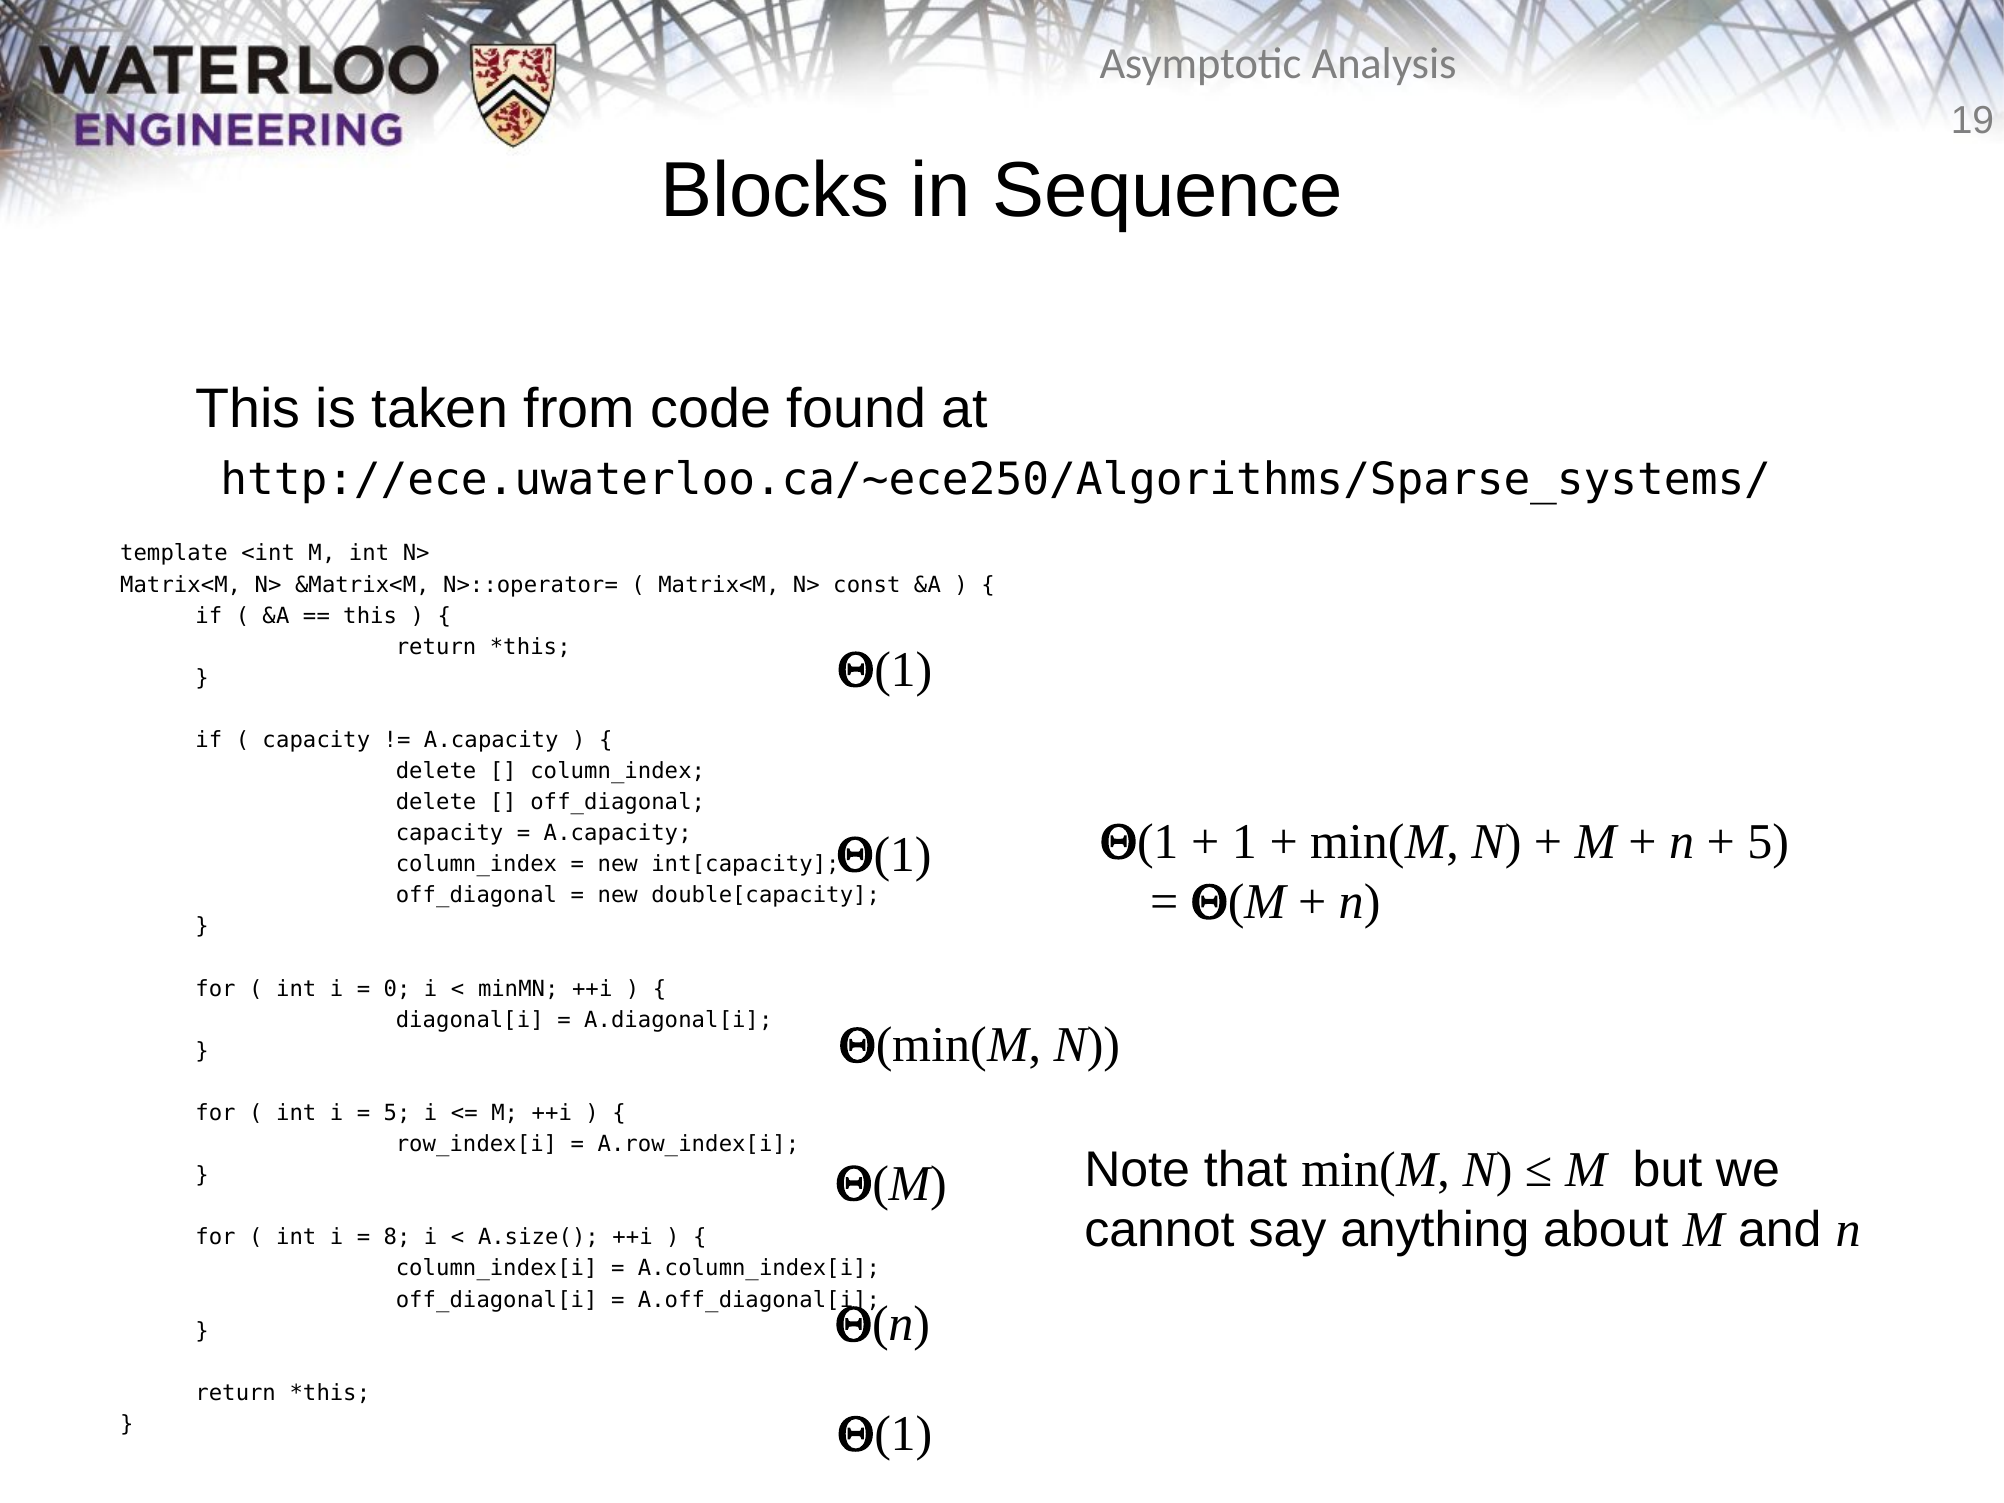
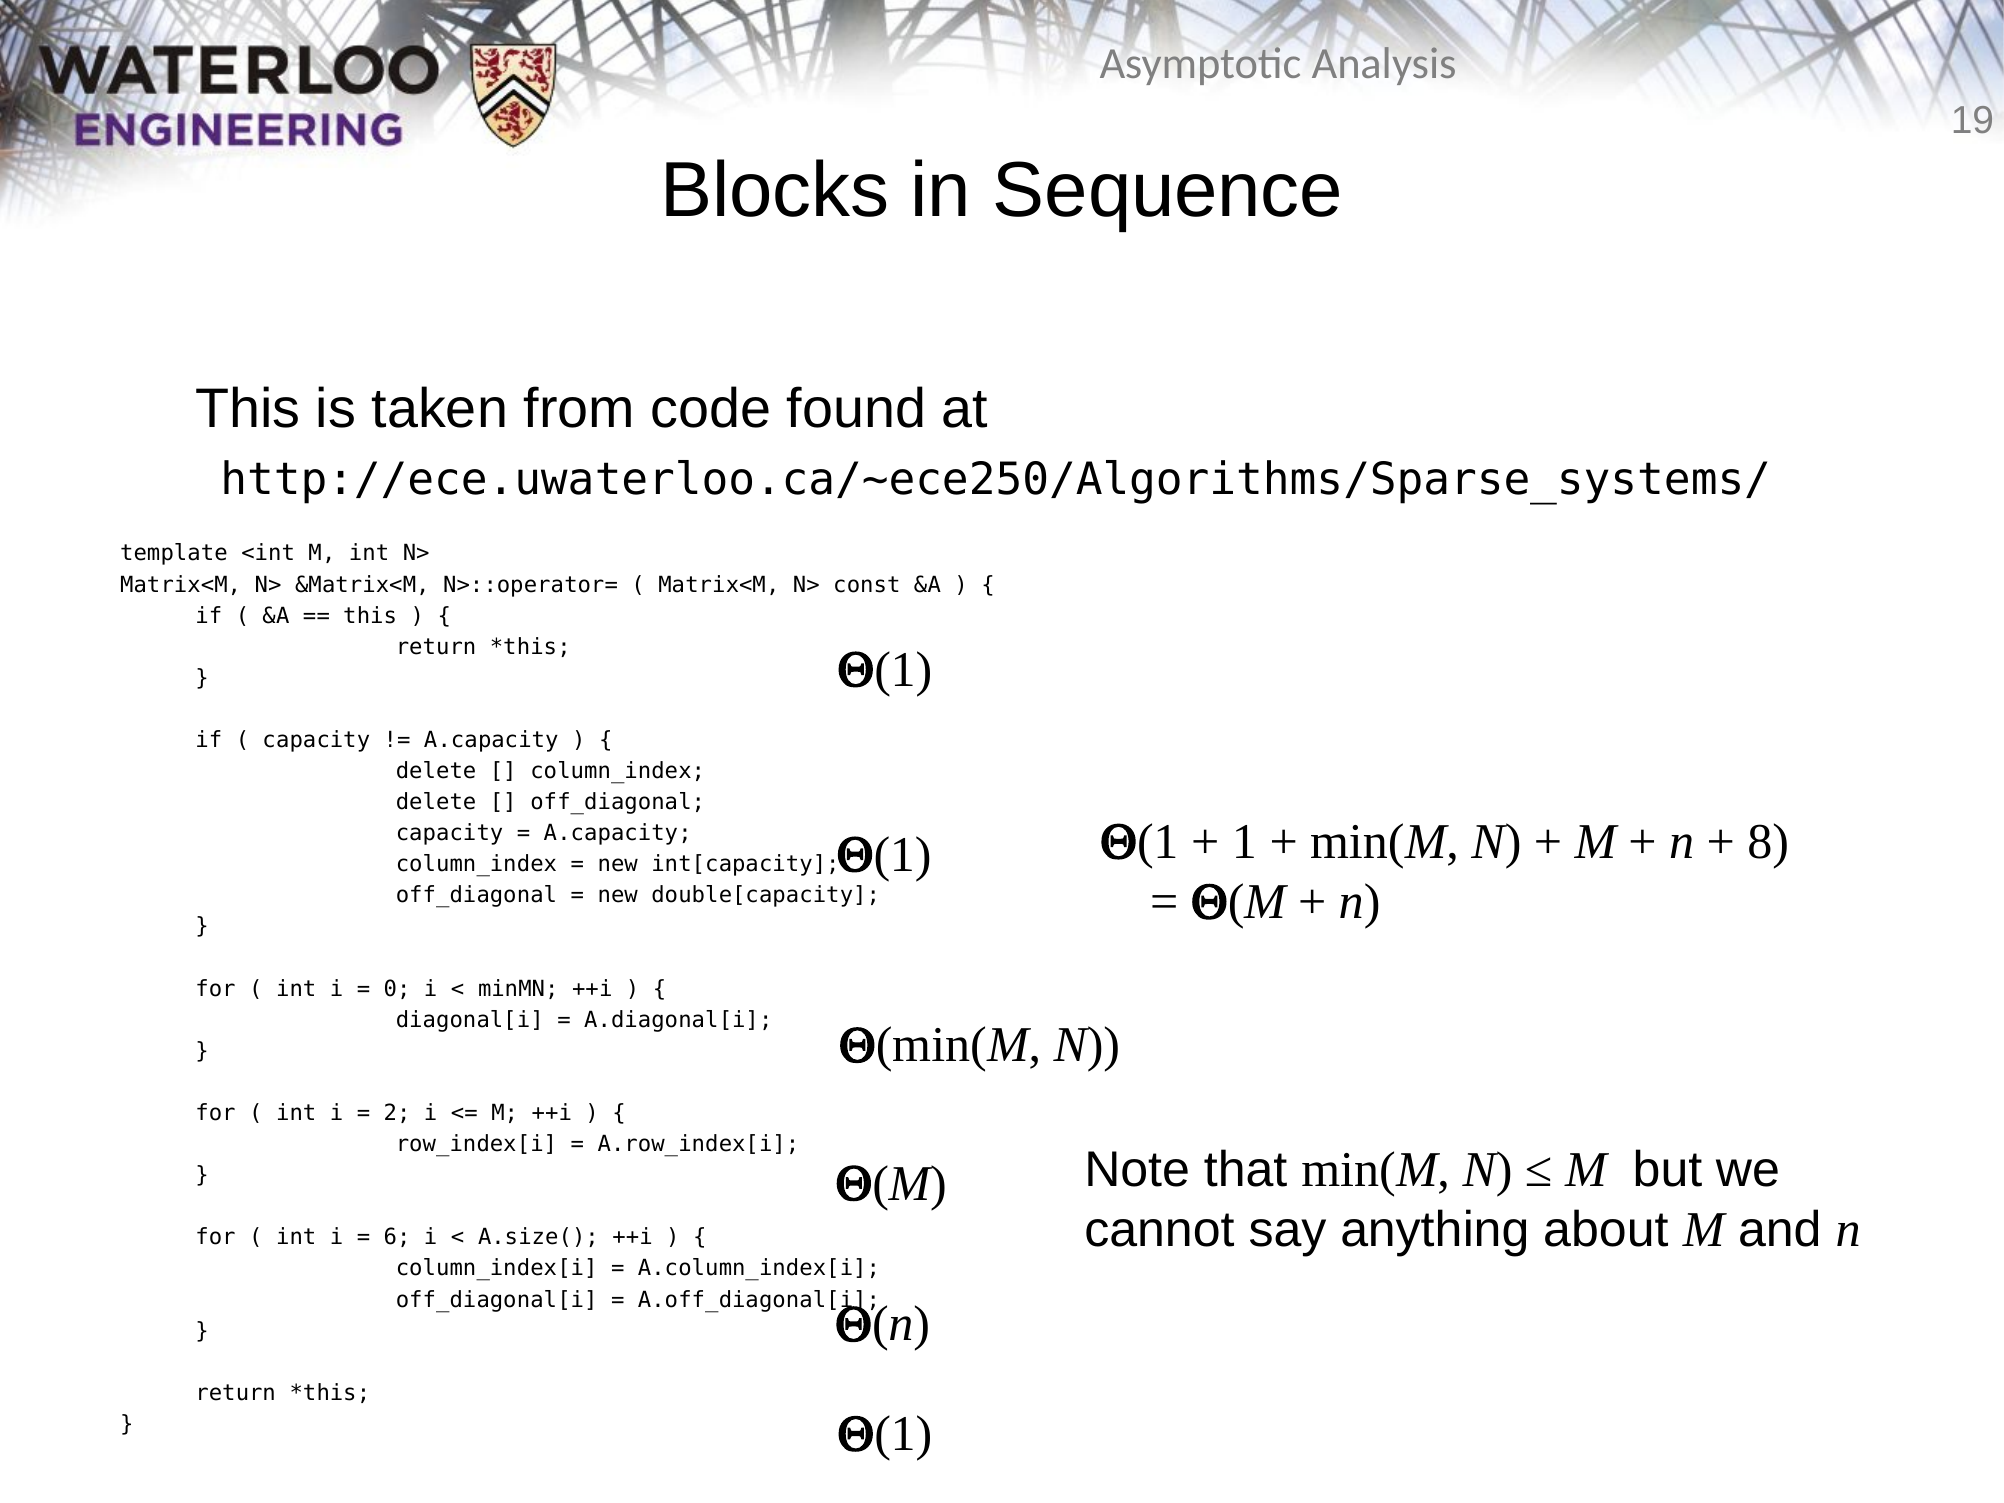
5 at (1768, 842): 5 -> 8
5 at (397, 1113): 5 -> 2
8: 8 -> 6
